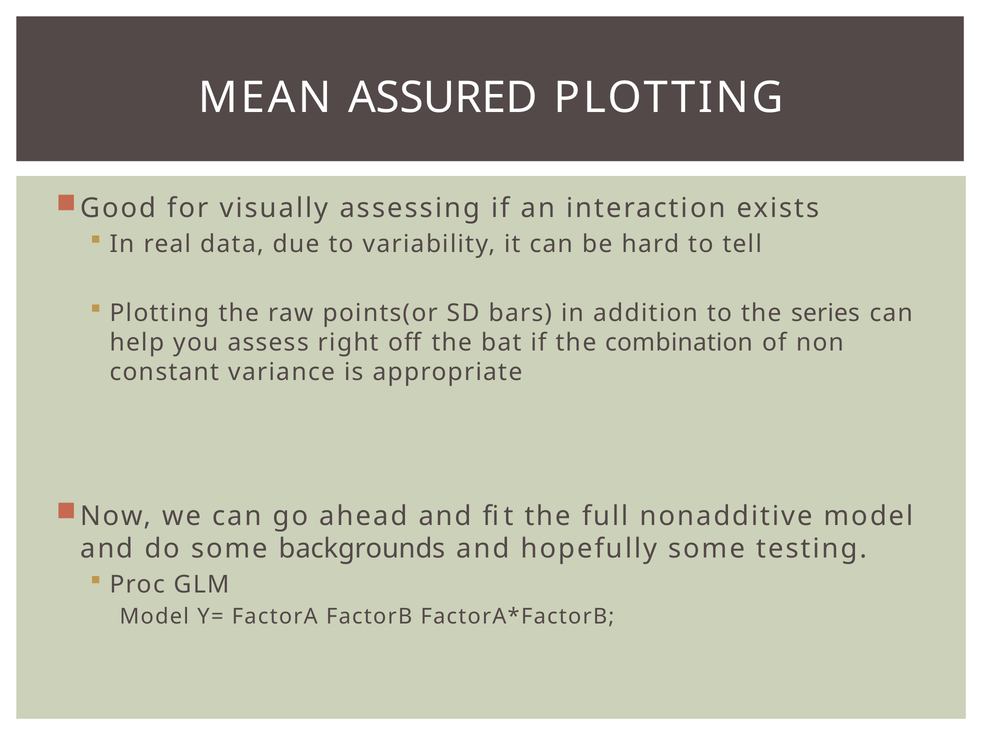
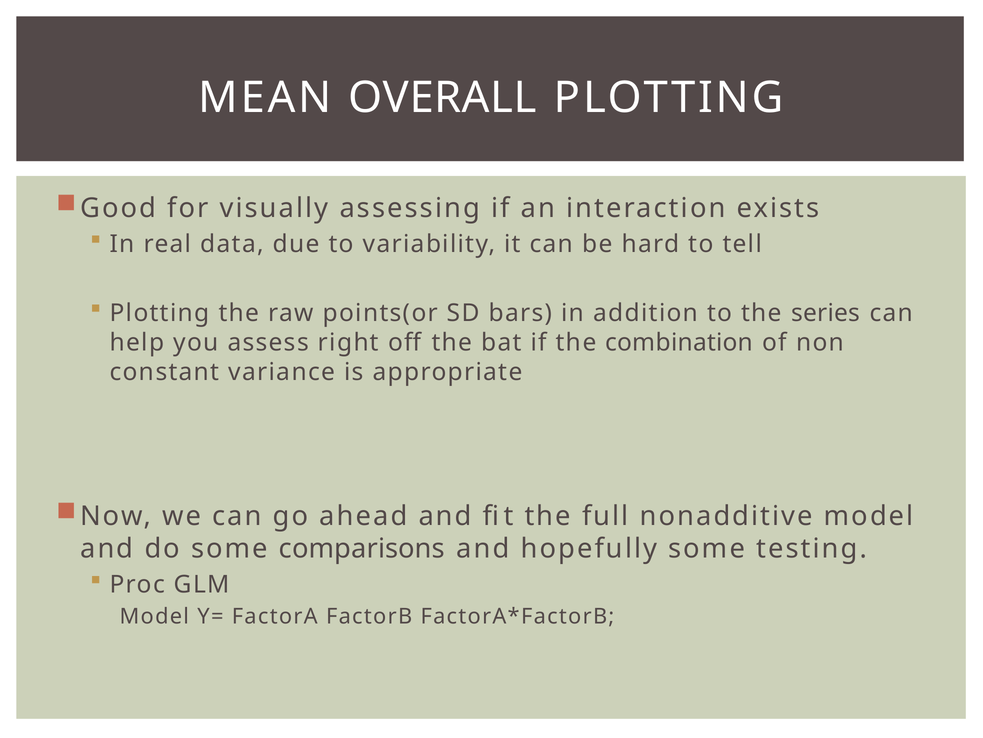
ASSURED: ASSURED -> OVERALL
backgrounds: backgrounds -> comparisons
